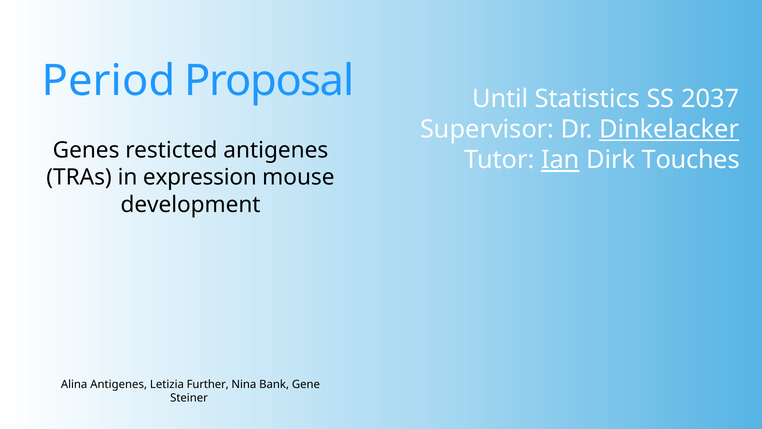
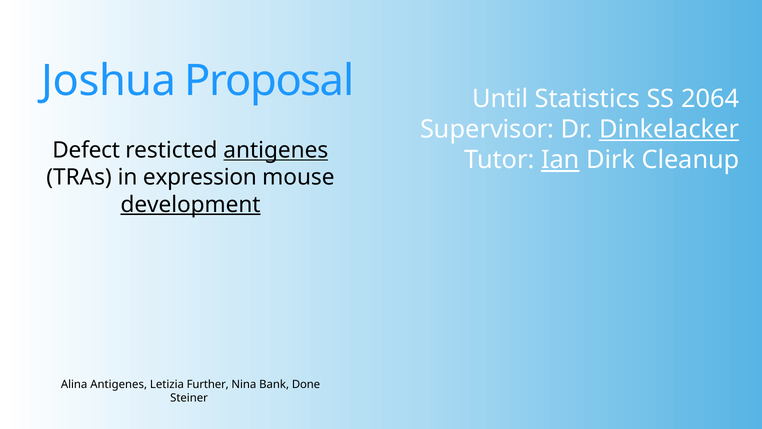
Period: Period -> Joshua
2037: 2037 -> 2064
Genes: Genes -> Defect
antigenes at (276, 150) underline: none -> present
Touches: Touches -> Cleanup
development underline: none -> present
Gene: Gene -> Done
